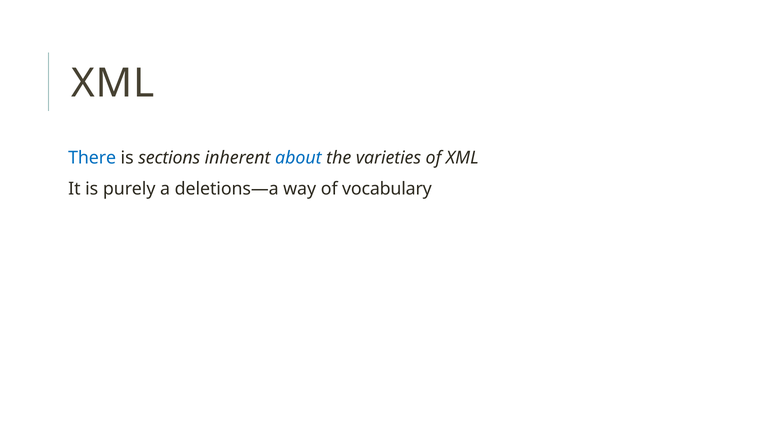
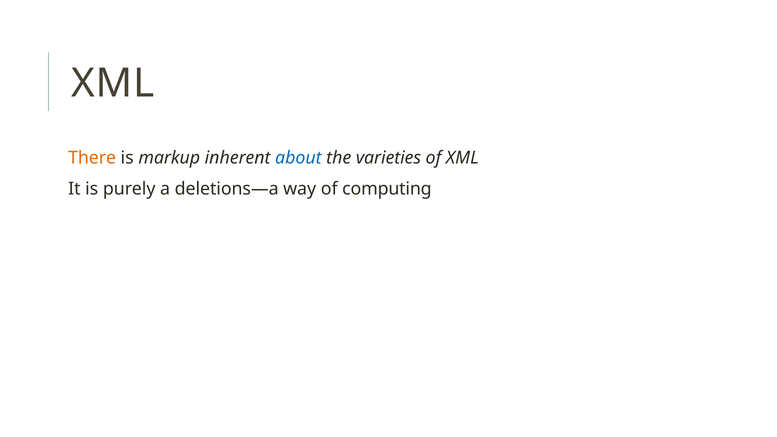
There colour: blue -> orange
sections: sections -> markup
vocabulary: vocabulary -> computing
